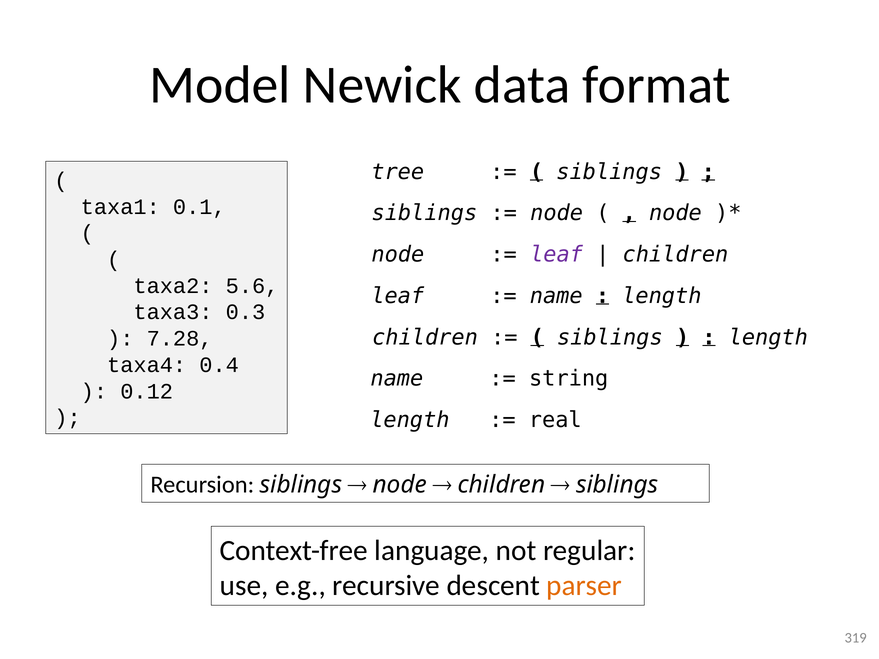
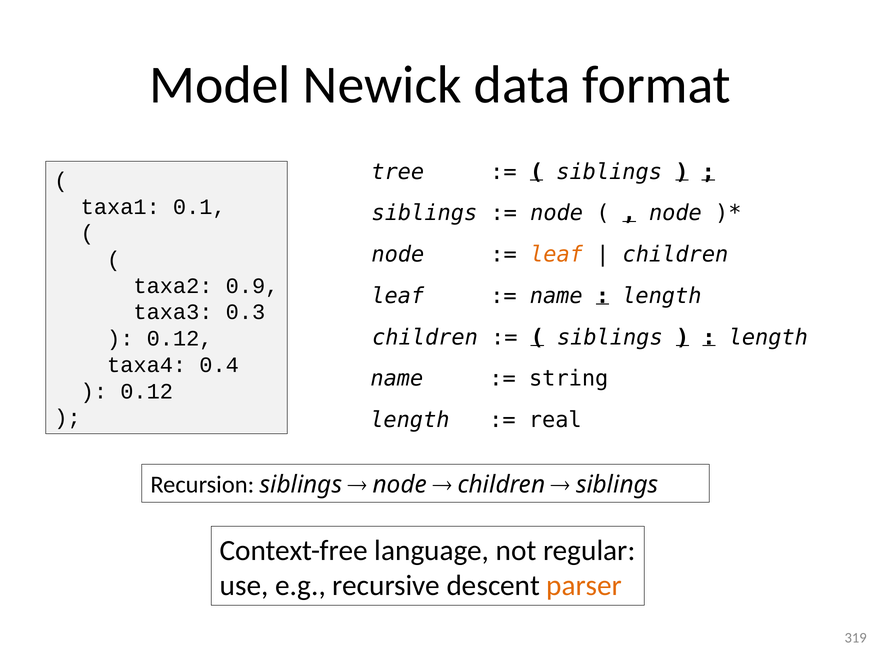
leaf at (557, 255) colour: purple -> orange
5.6: 5.6 -> 0.9
7.28 at (180, 339): 7.28 -> 0.12
